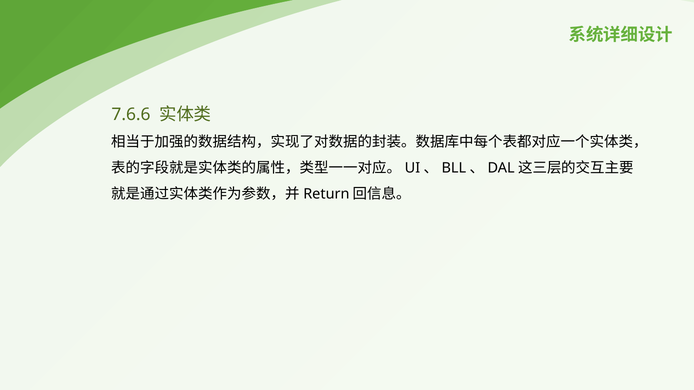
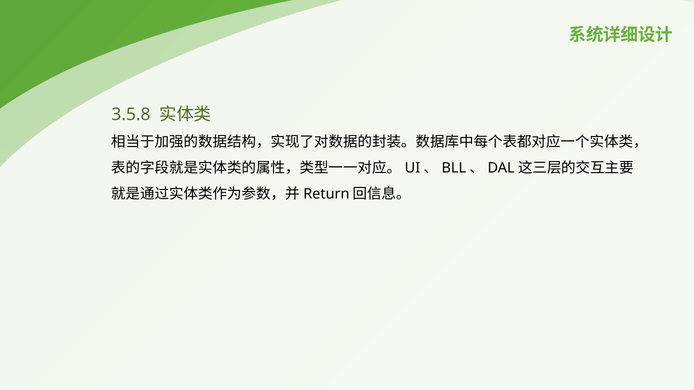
7.6.6: 7.6.6 -> 3.5.8
